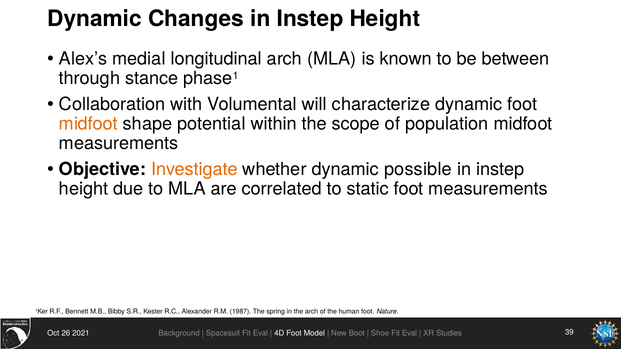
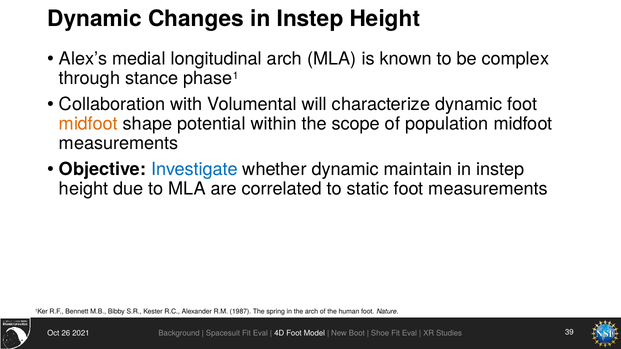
between: between -> complex
Investigate colour: orange -> blue
possible: possible -> maintain
